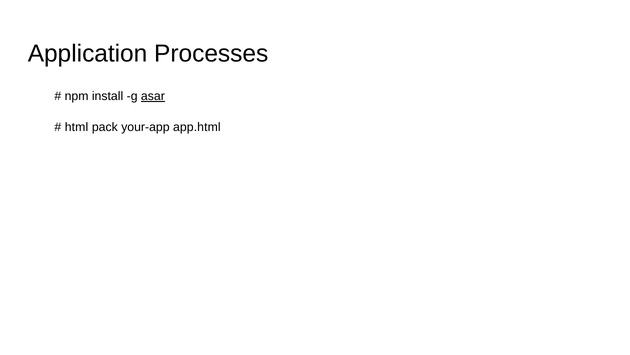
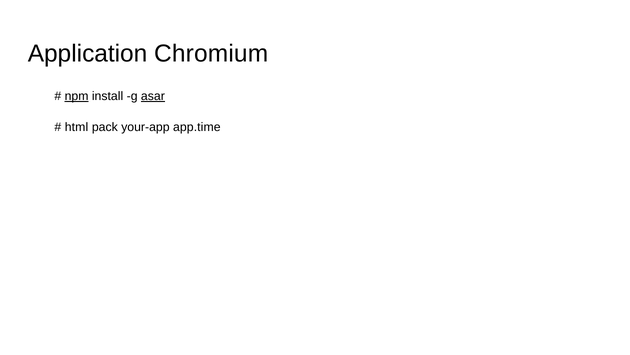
Processes: Processes -> Chromium
npm underline: none -> present
app.html: app.html -> app.time
